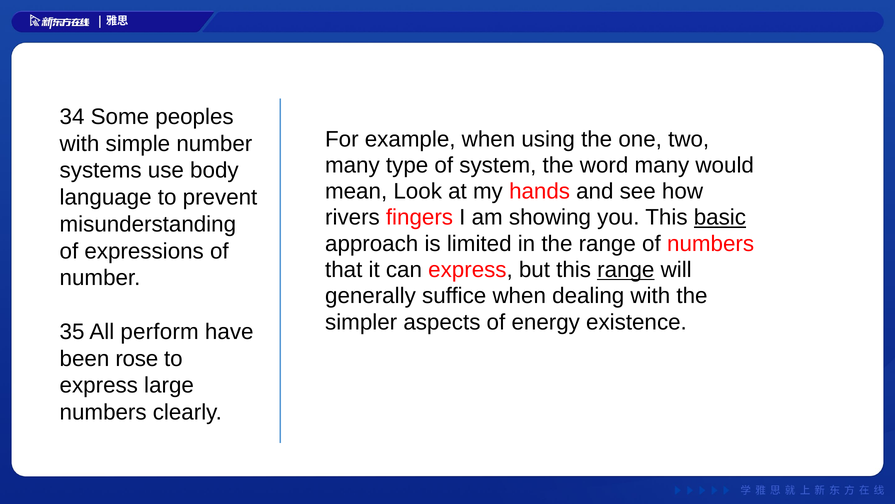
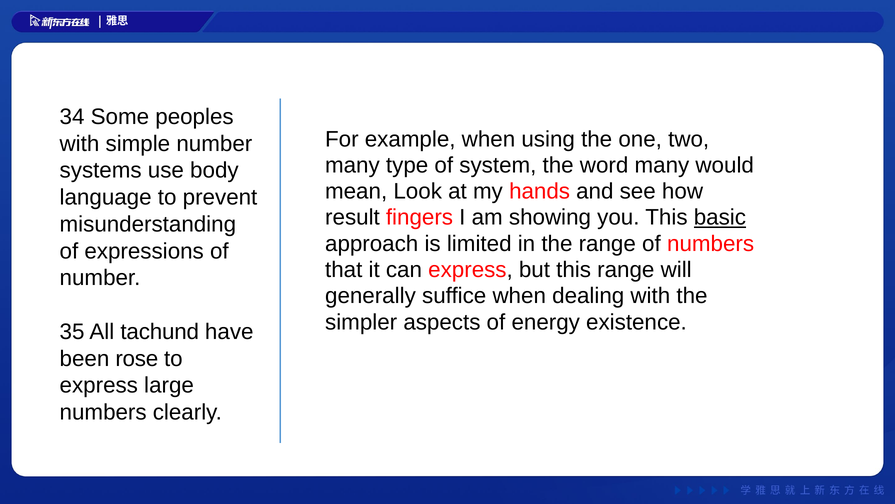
rivers: rivers -> result
range at (626, 270) underline: present -> none
perform: perform -> tachund
